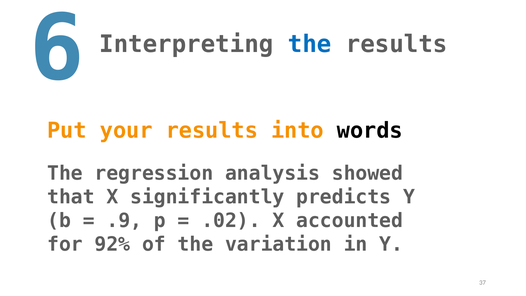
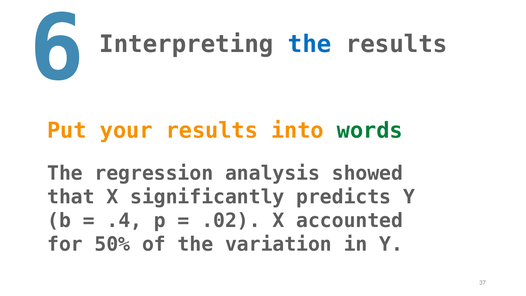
words colour: black -> green
.9: .9 -> .4
92%: 92% -> 50%
